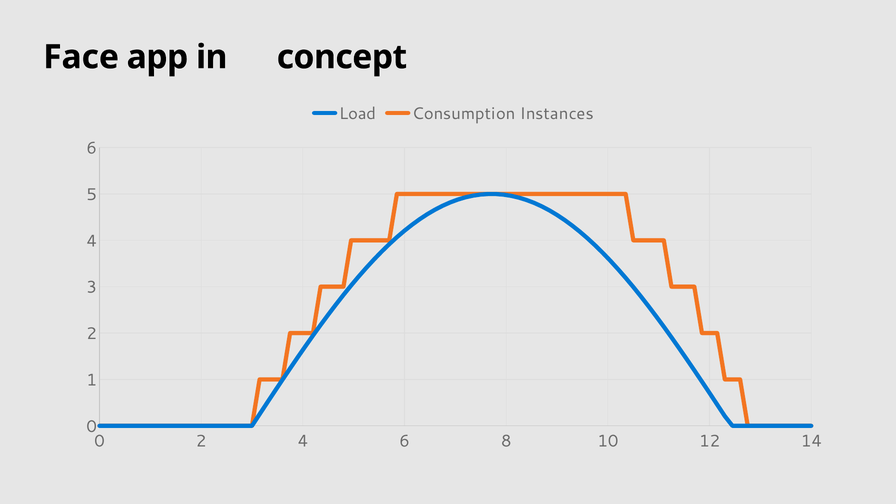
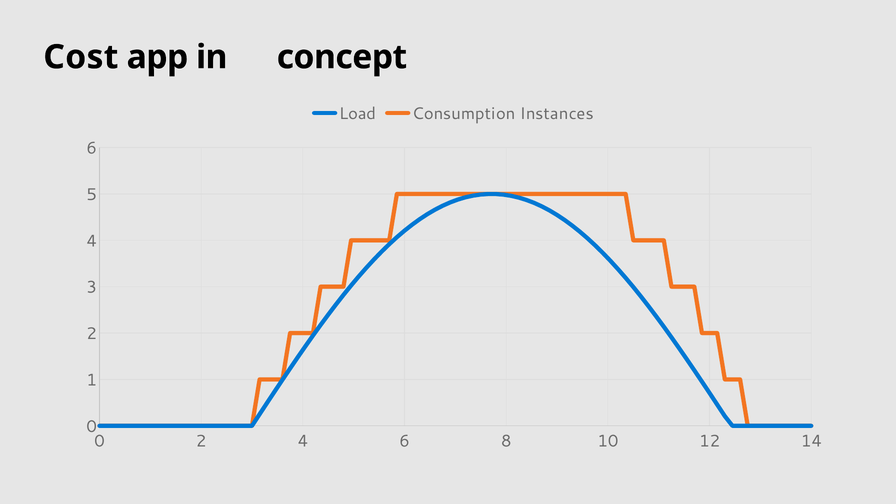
Face: Face -> Cost
